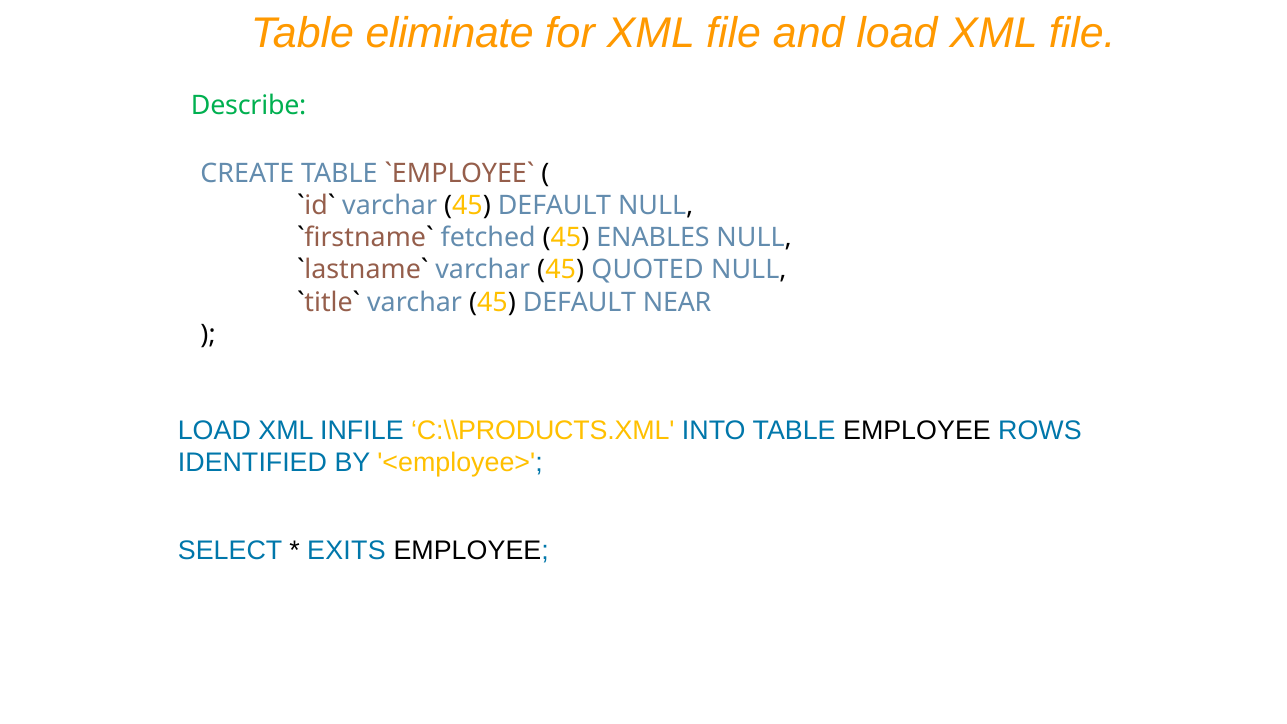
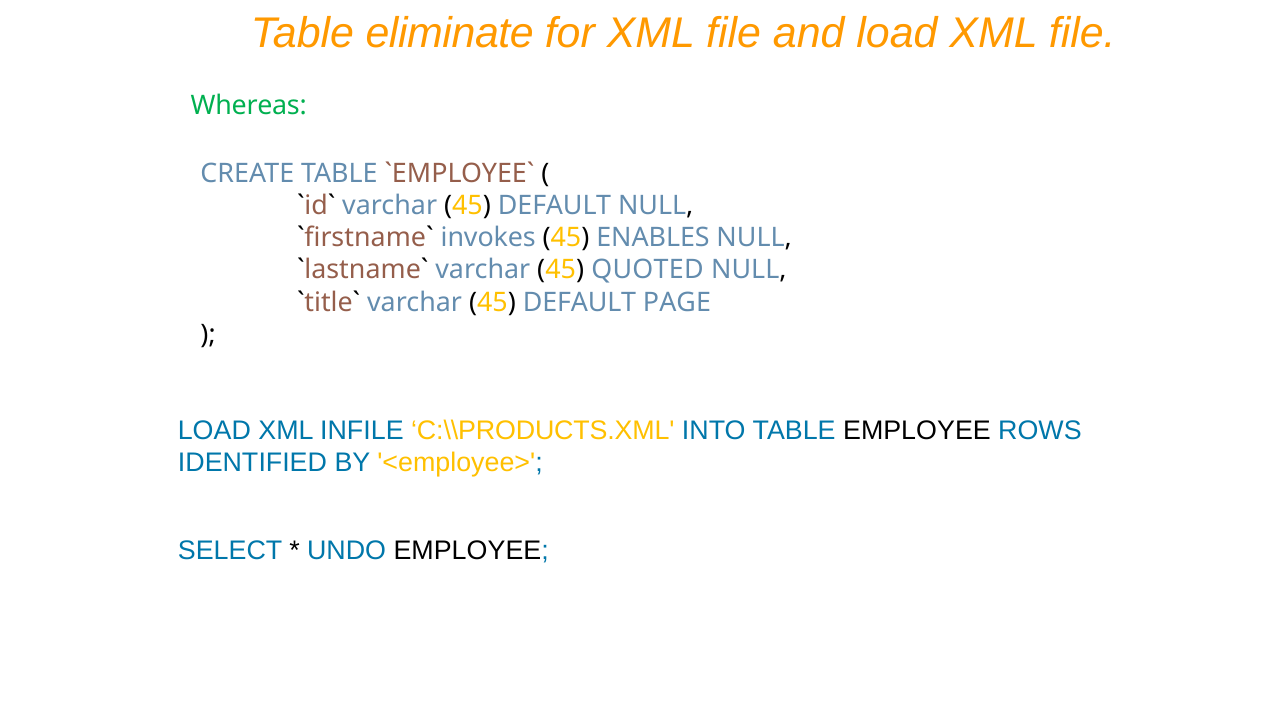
Describe: Describe -> Whereas
fetched: fetched -> invokes
NEAR: NEAR -> PAGE
EXITS: EXITS -> UNDO
